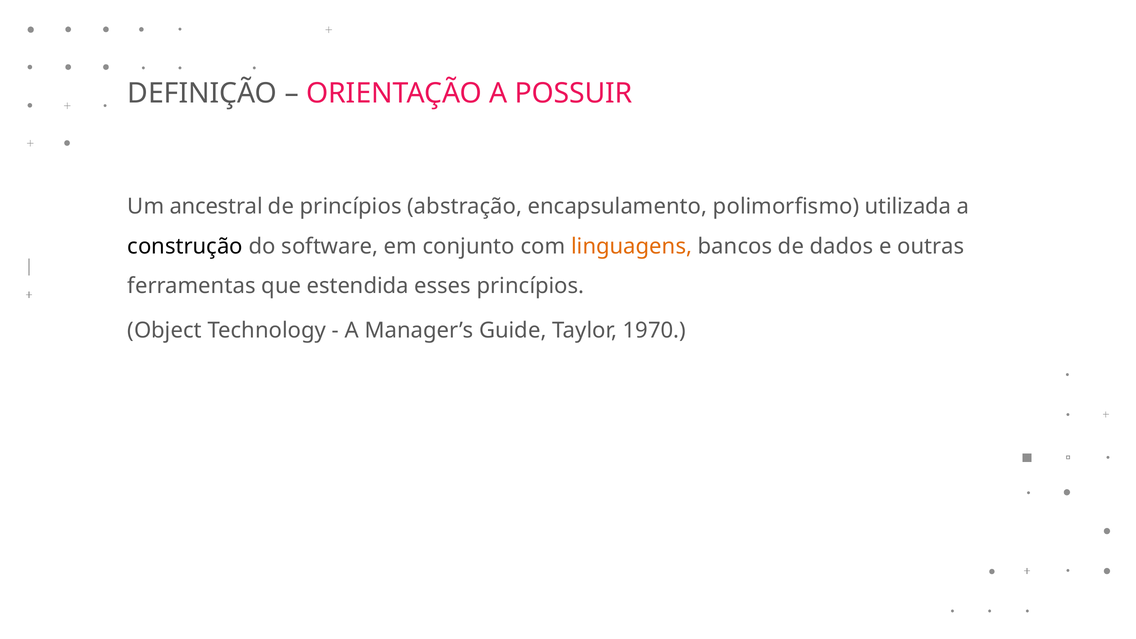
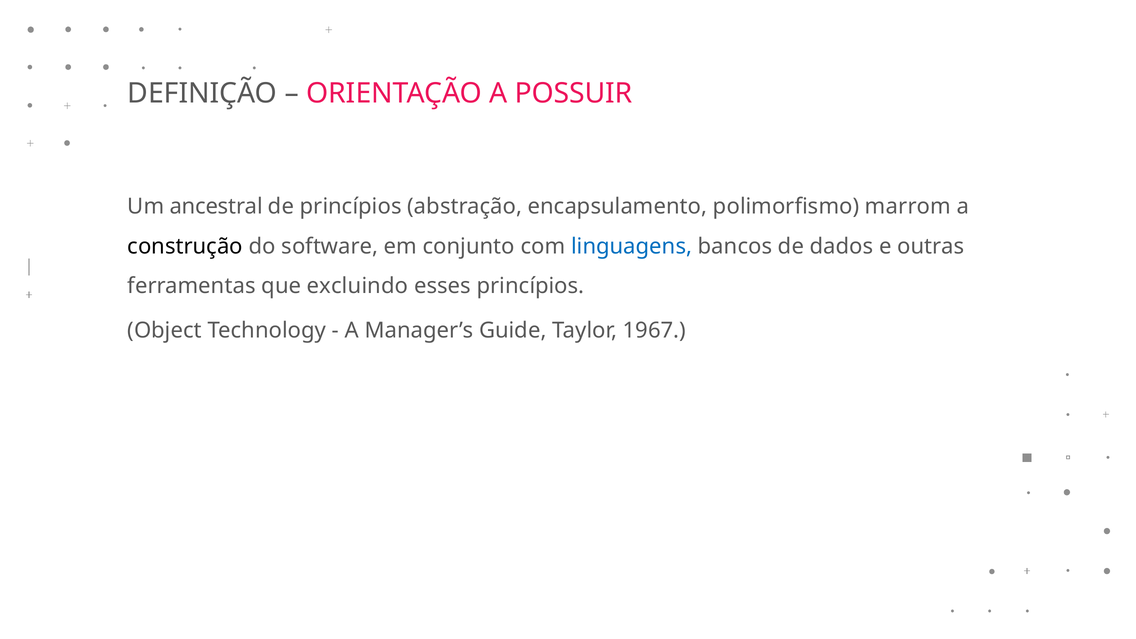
utilizada: utilizada -> marrom
linguagens colour: orange -> blue
estendida: estendida -> excluindo
1970: 1970 -> 1967
